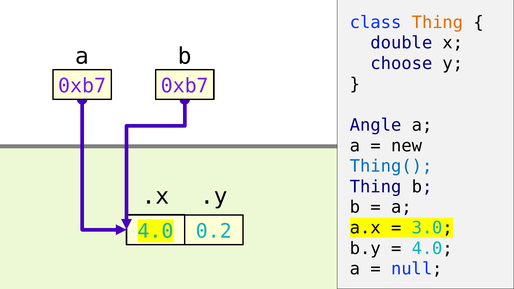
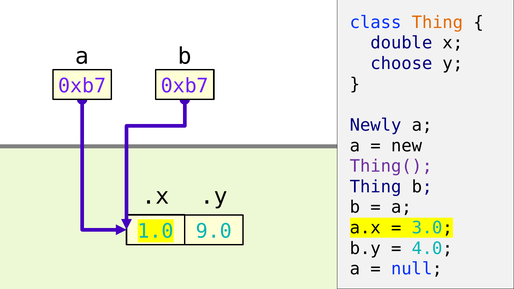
Angle: Angle -> Newly
Thing( colour: blue -> purple
4.0 at (156, 231): 4.0 -> 1.0
0.2: 0.2 -> 9.0
